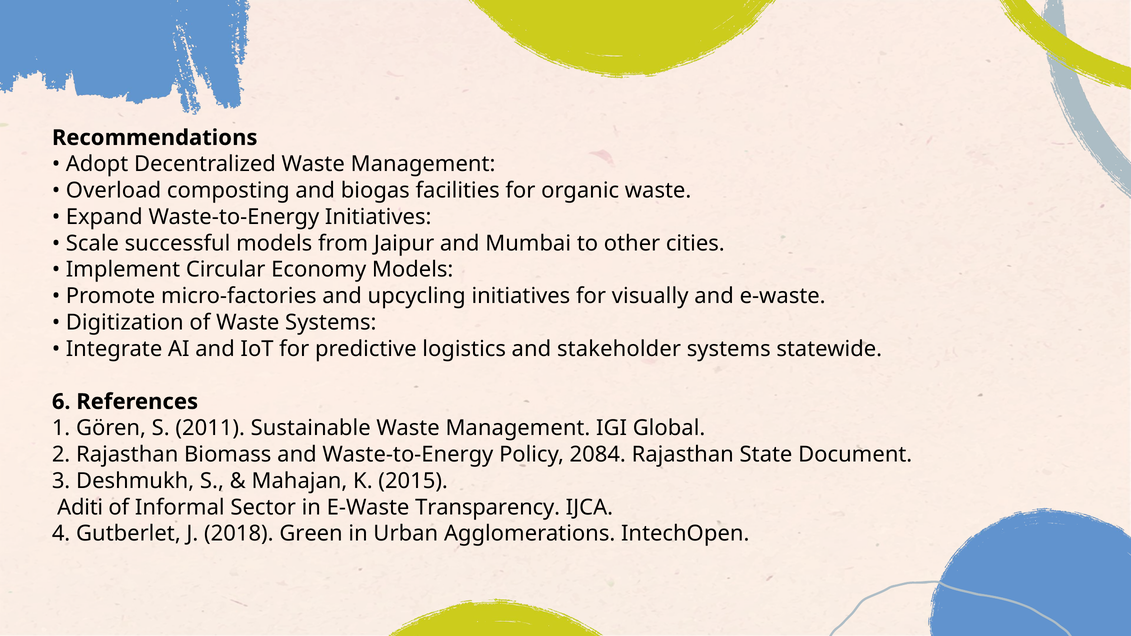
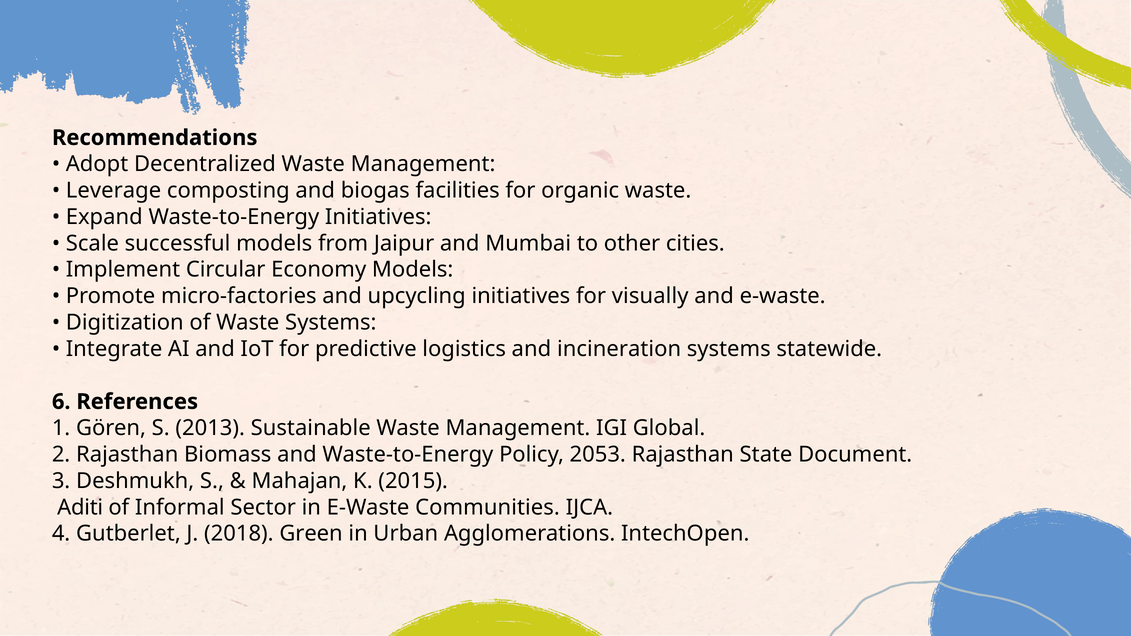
Overload: Overload -> Leverage
stakeholder: stakeholder -> incineration
2011: 2011 -> 2013
2084: 2084 -> 2053
Transparency: Transparency -> Communities
